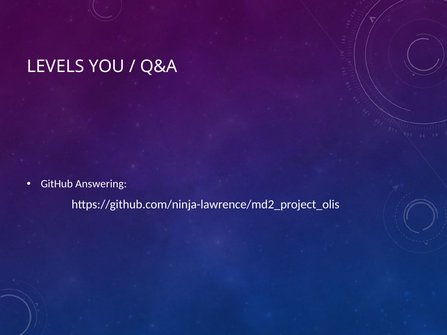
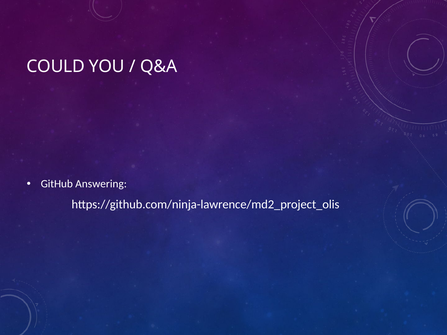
LEVELS: LEVELS -> COULD
